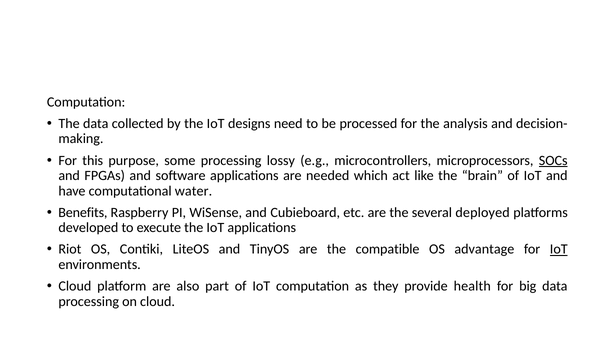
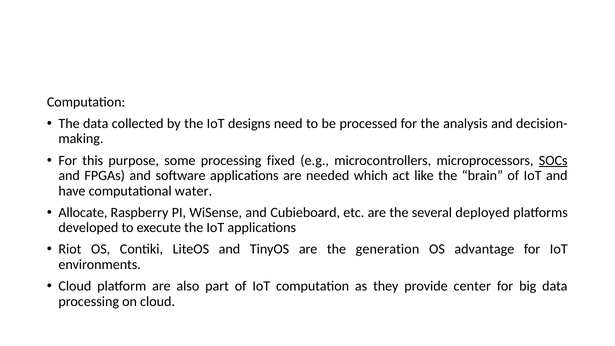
lossy: lossy -> fixed
Benefits: Benefits -> Allocate
compatible: compatible -> generation
IoT at (559, 249) underline: present -> none
health: health -> center
